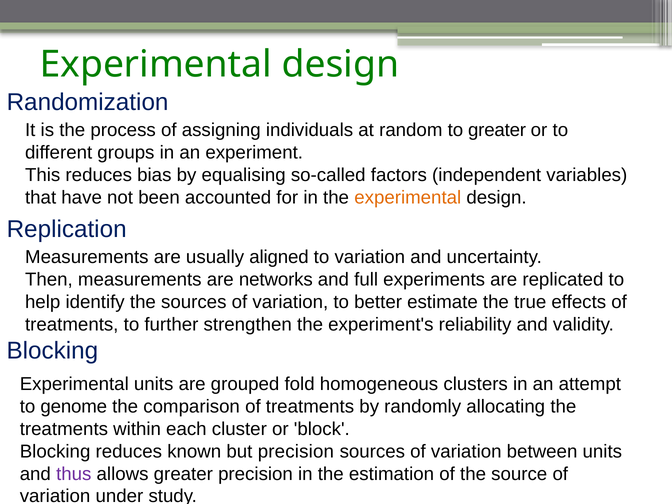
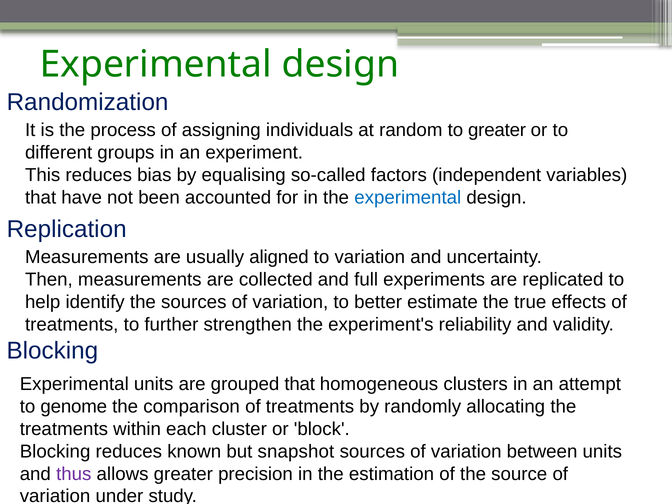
experimental at (408, 198) colour: orange -> blue
networks: networks -> collected
grouped fold: fold -> that
but precision: precision -> snapshot
